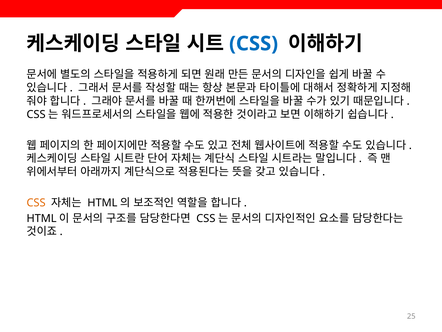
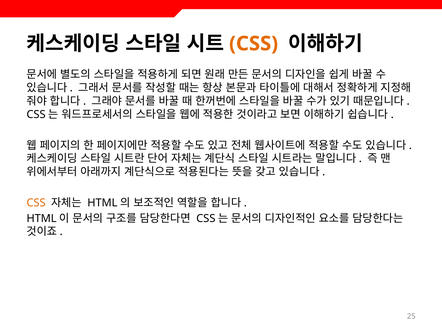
CSS at (254, 44) colour: blue -> orange
